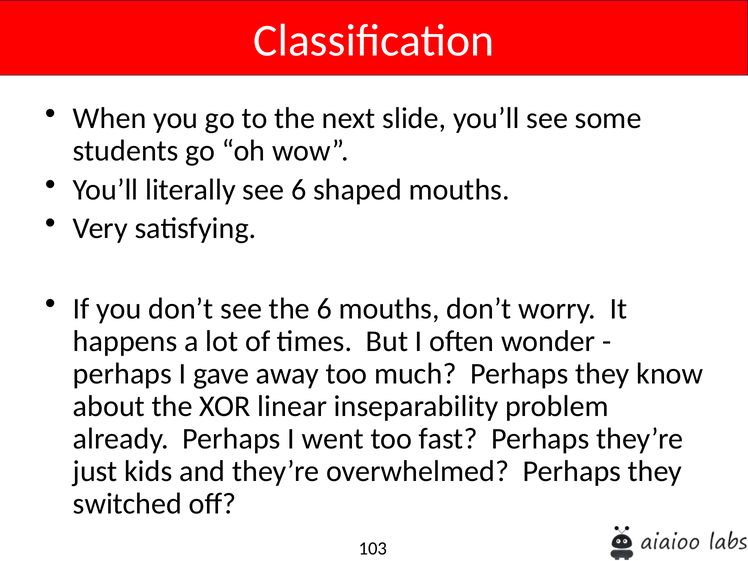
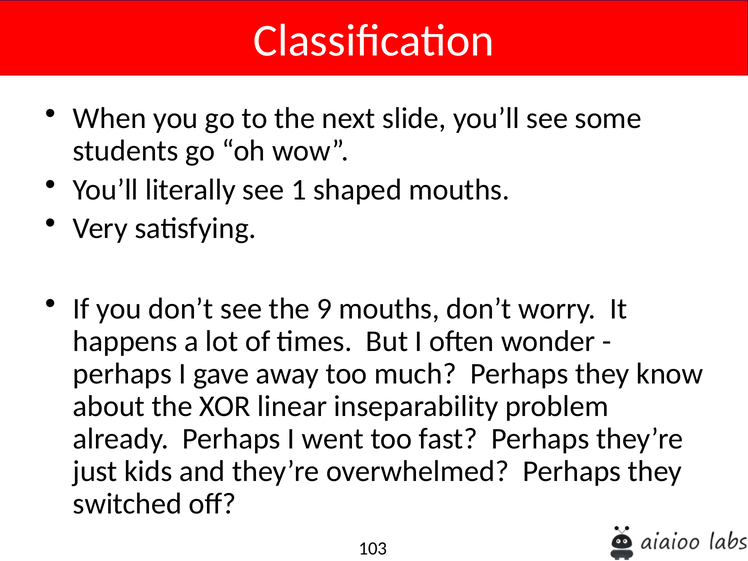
see 6: 6 -> 1
the 6: 6 -> 9
